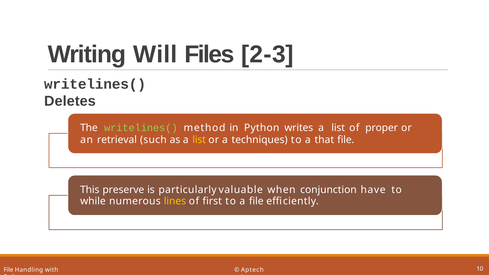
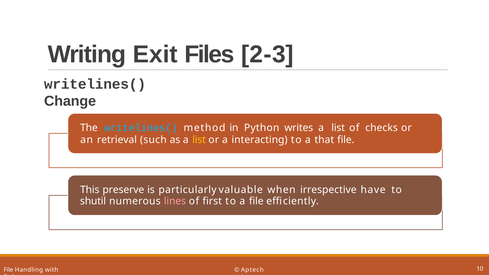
Will: Will -> Exit
Deletes: Deletes -> Change
writelines( at (141, 128) colour: light green -> light blue
proper: proper -> checks
techniques: techniques -> interacting
conjunction: conjunction -> irrespective
while: while -> shutil
lines colour: yellow -> pink
